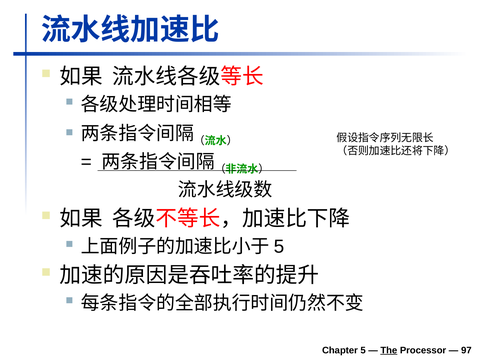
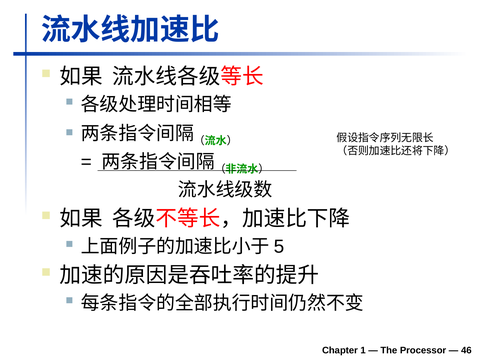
Chapter 5: 5 -> 1
The underline: present -> none
97: 97 -> 46
